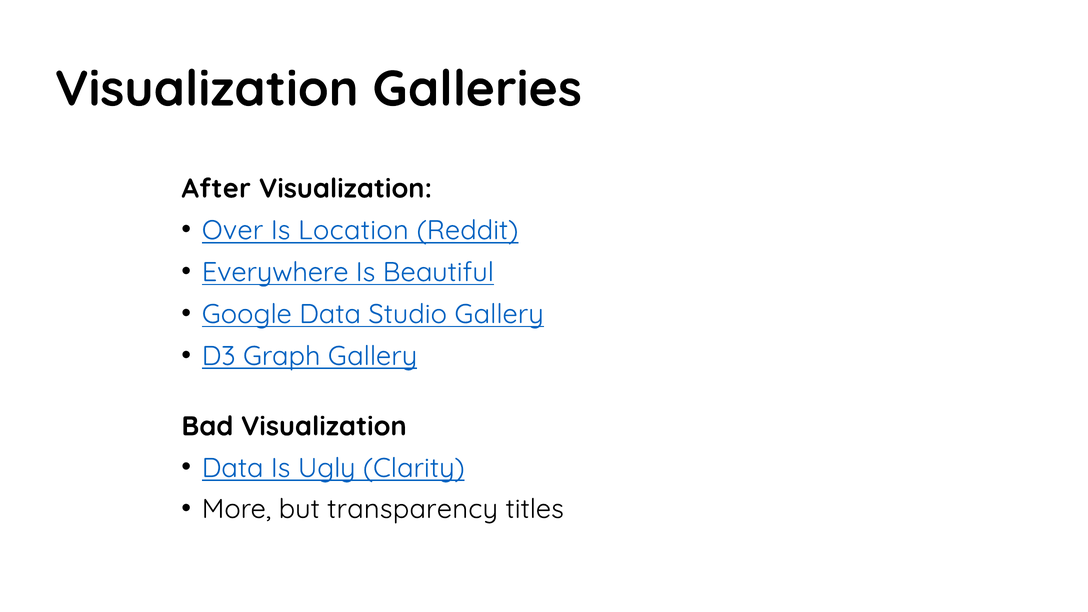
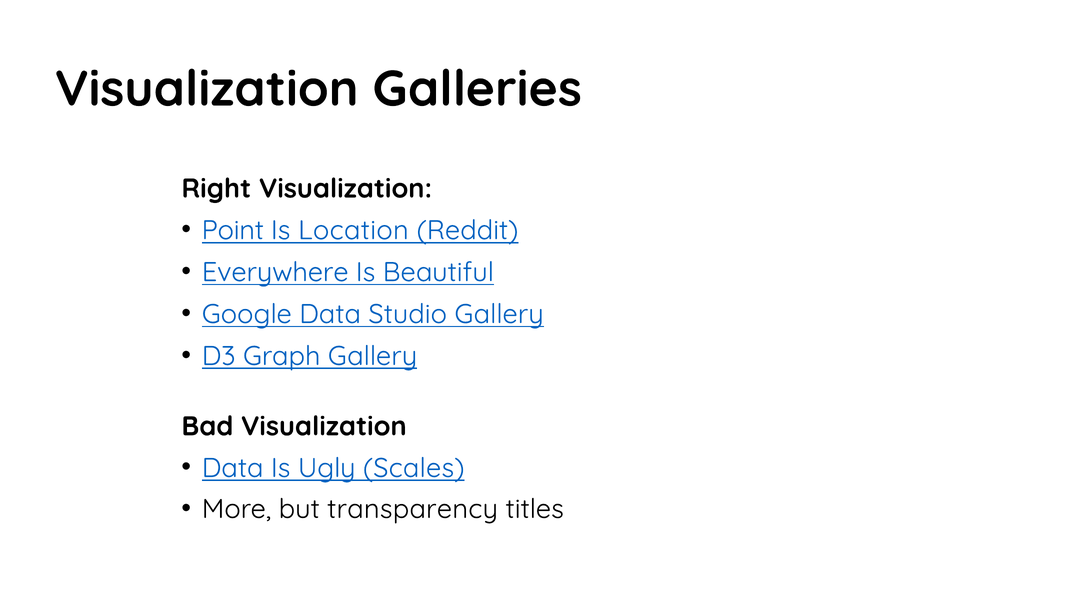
After: After -> Right
Over: Over -> Point
Clarity: Clarity -> Scales
